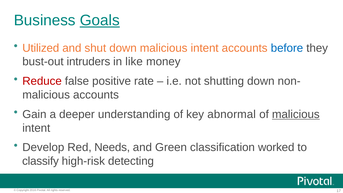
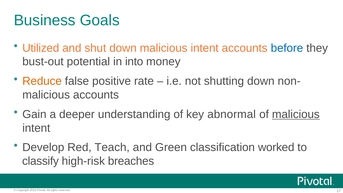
Goals underline: present -> none
intruders: intruders -> potential
like: like -> into
Reduce colour: red -> orange
Needs: Needs -> Teach
detecting: detecting -> breaches
